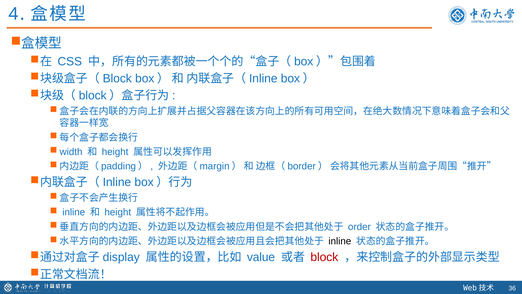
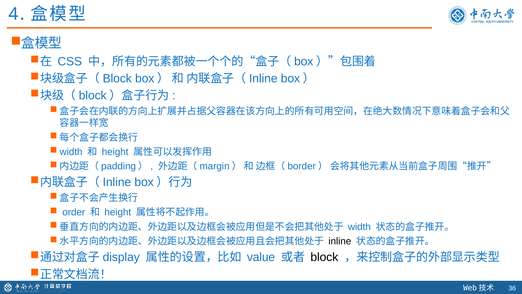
inline at (74, 212): inline -> order
order: order -> width
block colour: red -> black
